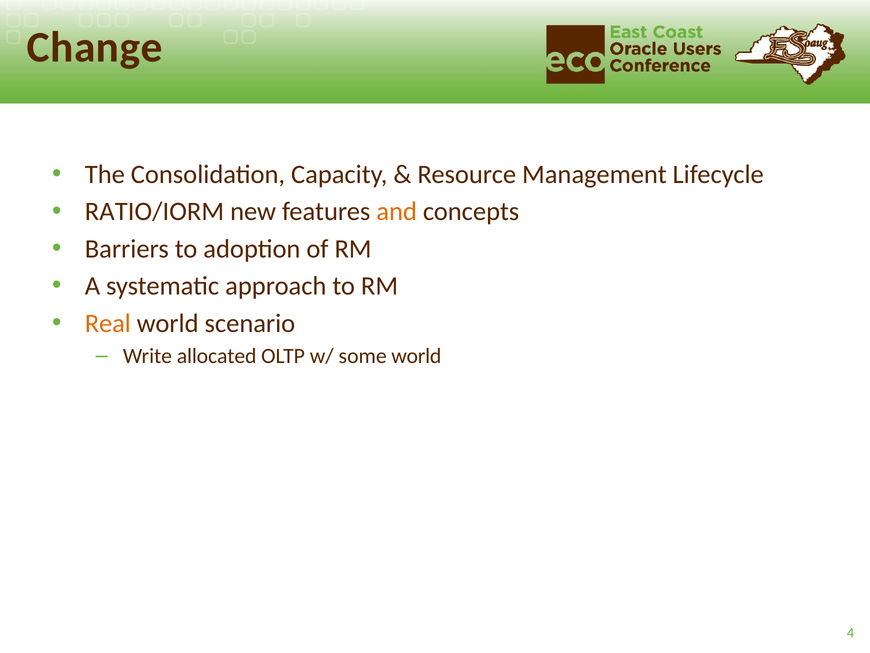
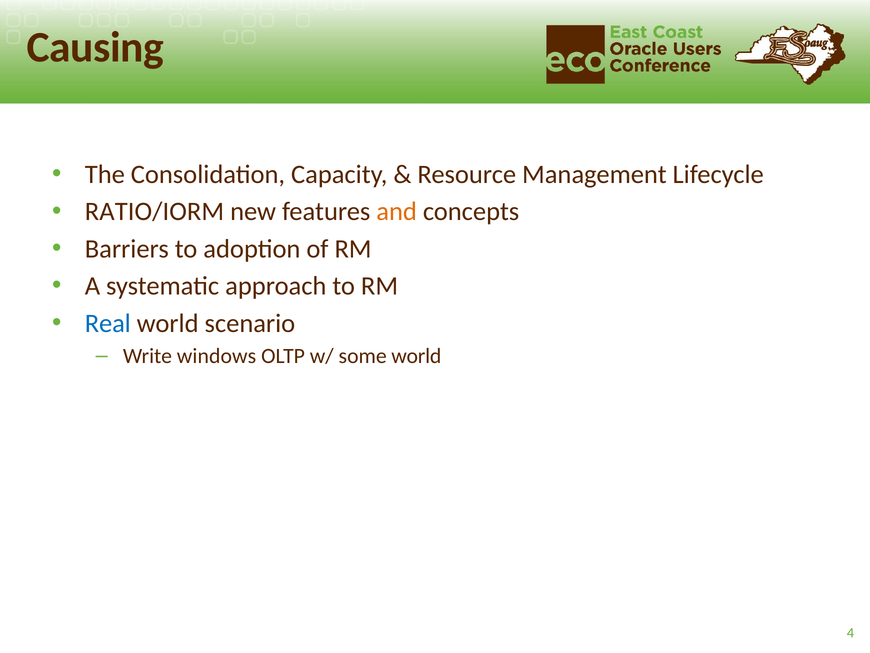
Change: Change -> Causing
Real colour: orange -> blue
allocated: allocated -> windows
